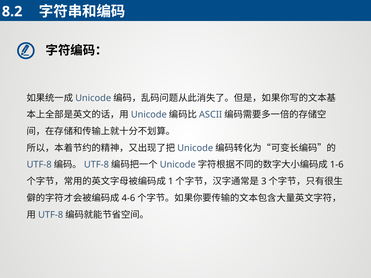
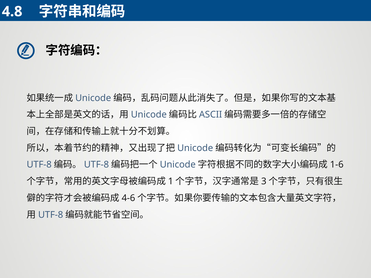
8.2: 8.2 -> 4.8
